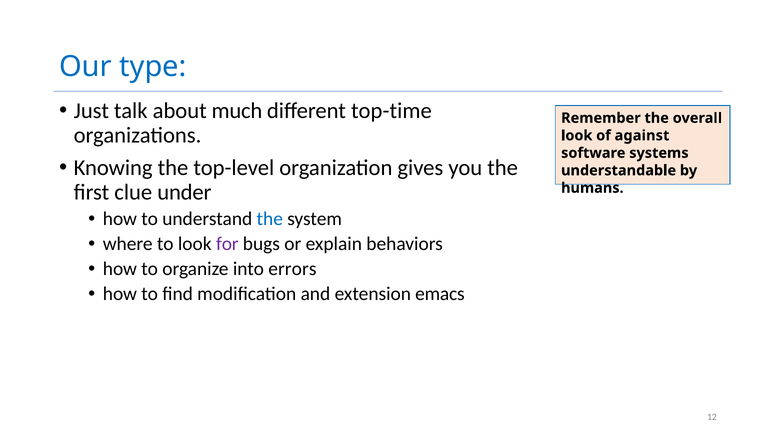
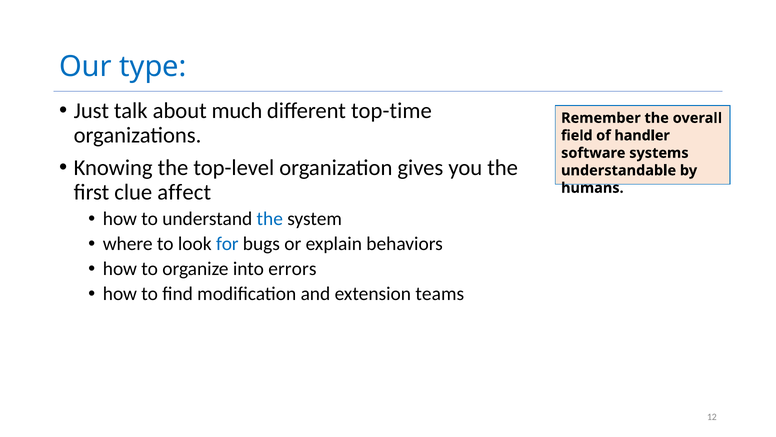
look at (577, 135): look -> field
against: against -> handler
under: under -> affect
for colour: purple -> blue
emacs: emacs -> teams
